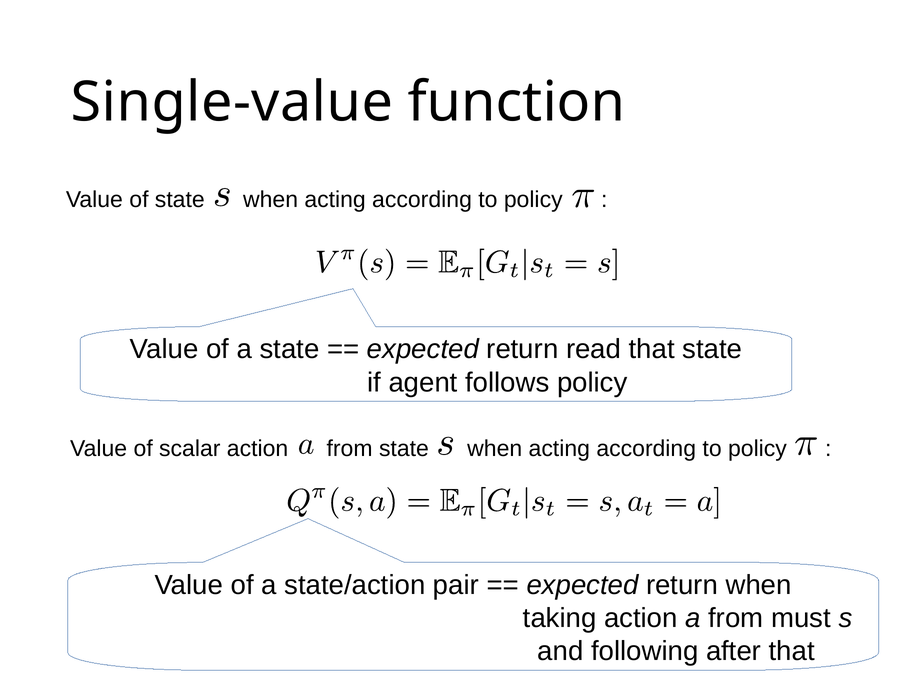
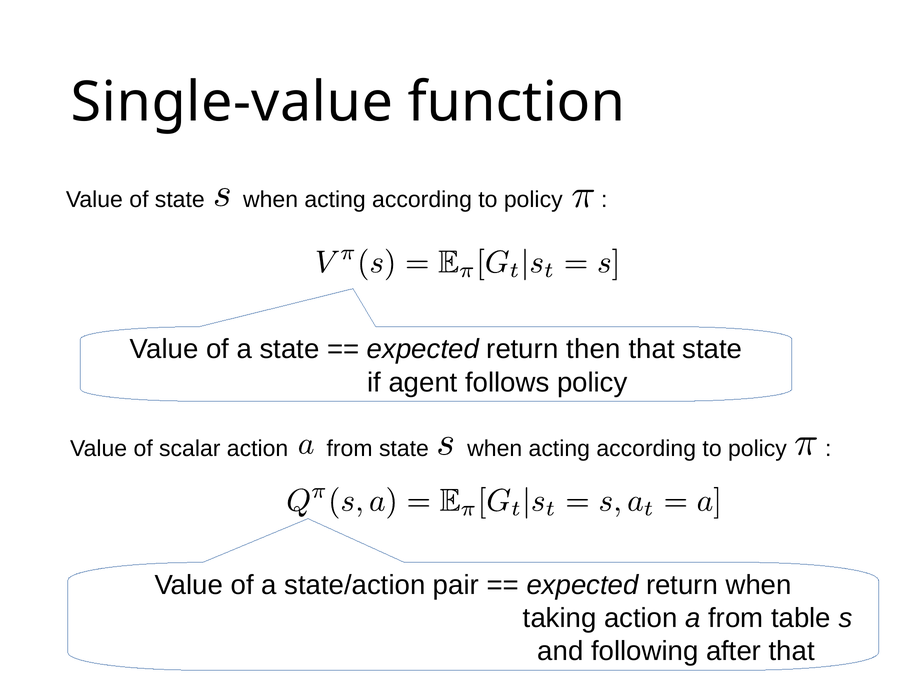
read: read -> then
must: must -> table
